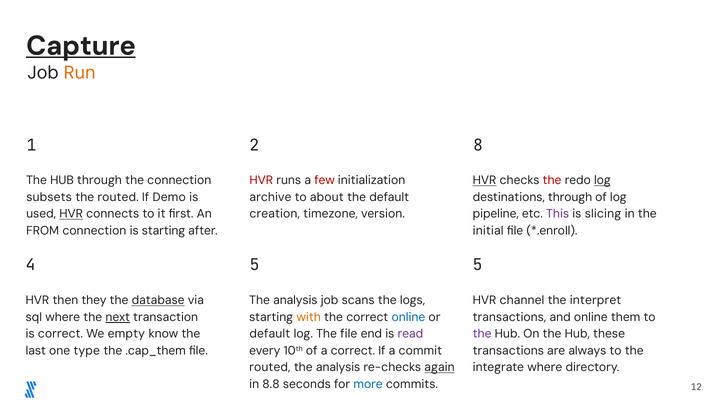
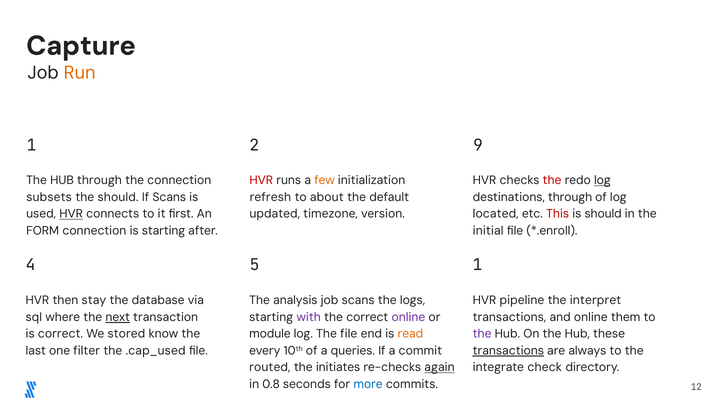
Capture underline: present -> none
8: 8 -> 9
few colour: red -> orange
HVR at (485, 180) underline: present -> none
the routed: routed -> should
If Demo: Demo -> Scans
archive: archive -> refresh
creation: creation -> updated
pipeline: pipeline -> located
This colour: purple -> red
is slicing: slicing -> should
FROM: FROM -> FORM
5 5: 5 -> 1
they: they -> stay
database underline: present -> none
channel: channel -> pipeline
with colour: orange -> purple
online at (408, 317) colour: blue -> purple
empty: empty -> stored
default at (270, 334): default -> module
read colour: purple -> orange
type: type -> filter
.cap_them: .cap_them -> .cap_used
a correct: correct -> queries
transactions at (508, 350) underline: none -> present
analysis at (338, 367): analysis -> initiates
integrate where: where -> check
8.8: 8.8 -> 0.8
